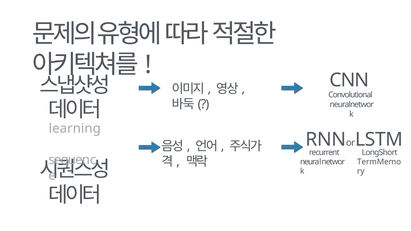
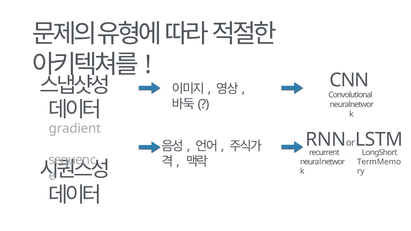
learning: learning -> gradient
